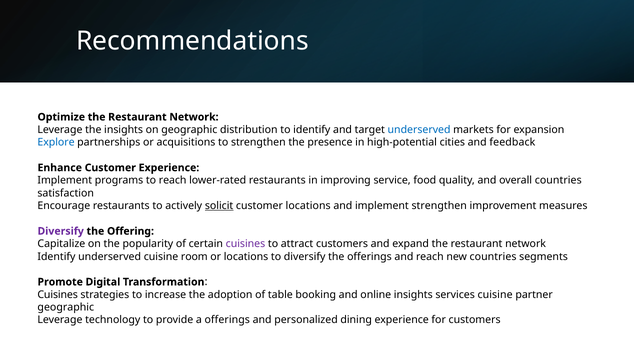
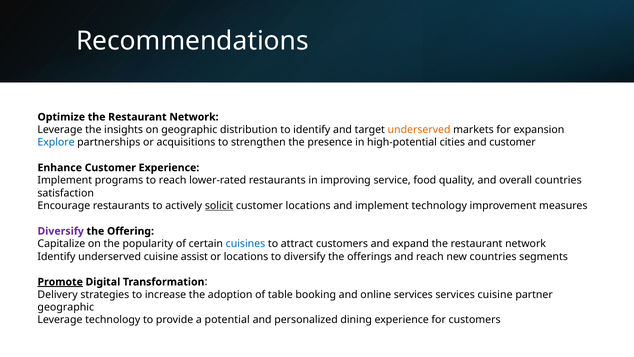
underserved at (419, 130) colour: blue -> orange
and feedback: feedback -> customer
implement strengthen: strengthen -> technology
cuisines at (245, 244) colour: purple -> blue
room: room -> assist
Promote underline: none -> present
Cuisines at (58, 294): Cuisines -> Delivery
online insights: insights -> services
a offerings: offerings -> potential
